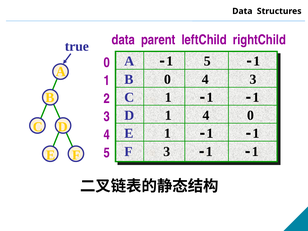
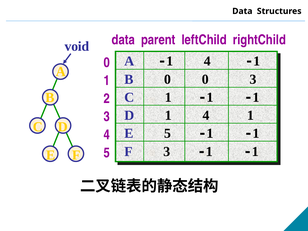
true: true -> void
-1 5: 5 -> 4
0 4: 4 -> 0
4 0: 0 -> 1
E 1: 1 -> 5
